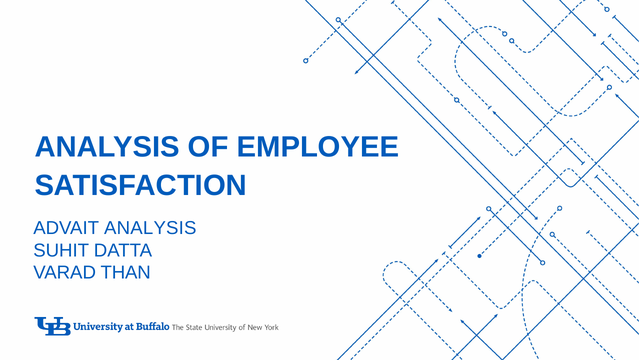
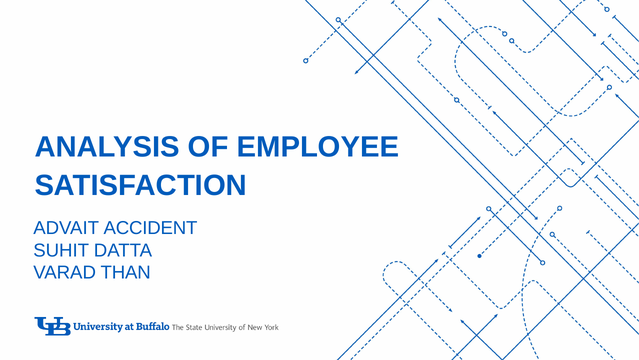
ADVAIT ANALYSIS: ANALYSIS -> ACCIDENT
